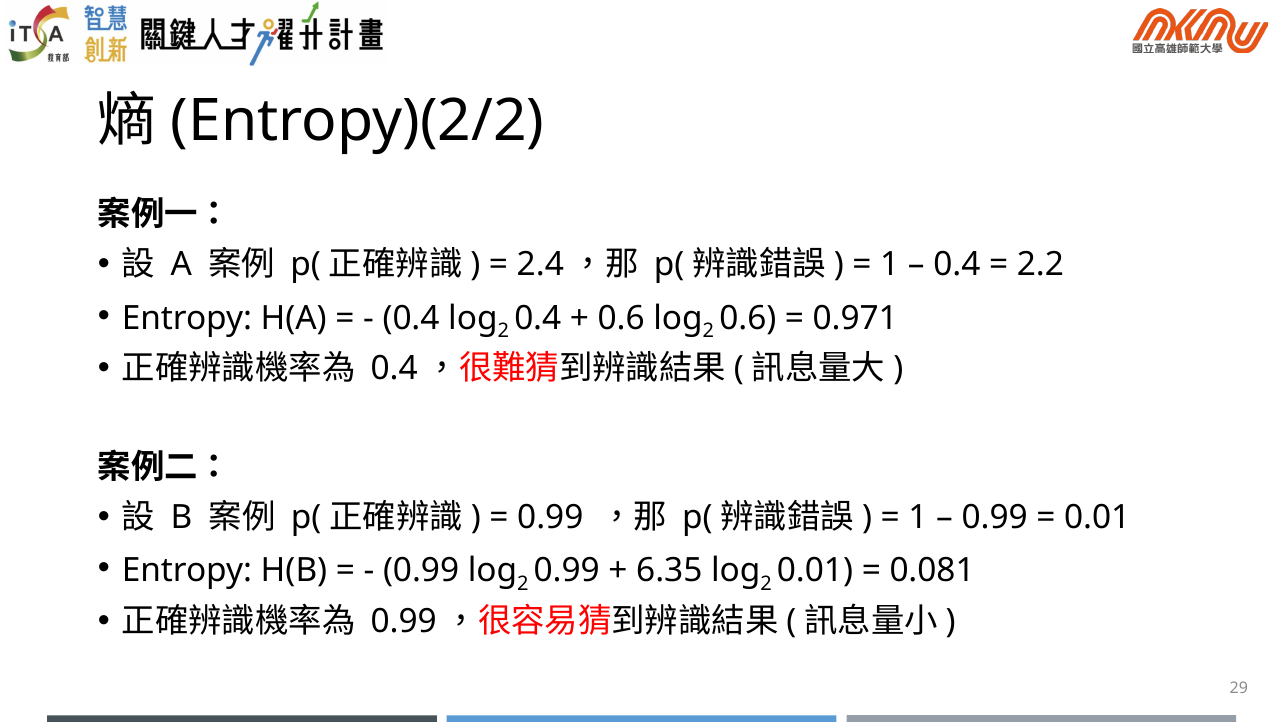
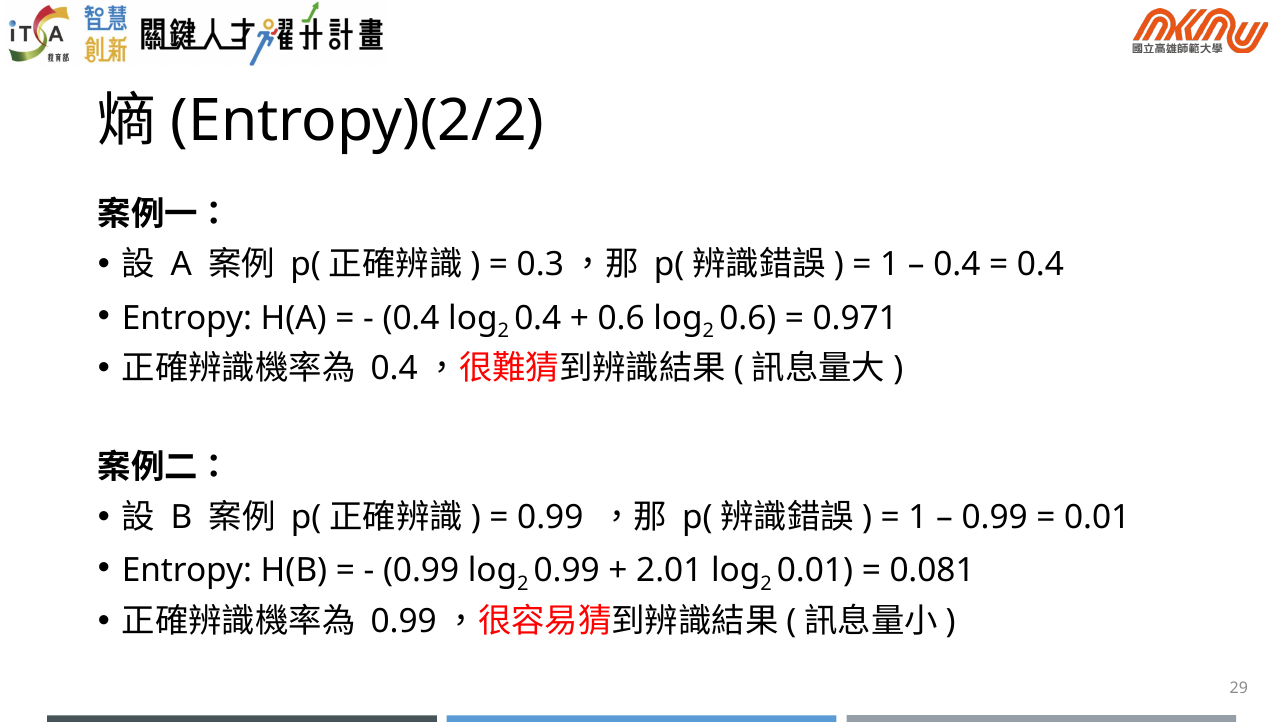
2.4: 2.4 -> 0.3
2.2 at (1040, 264): 2.2 -> 0.4
6.35: 6.35 -> 2.01
